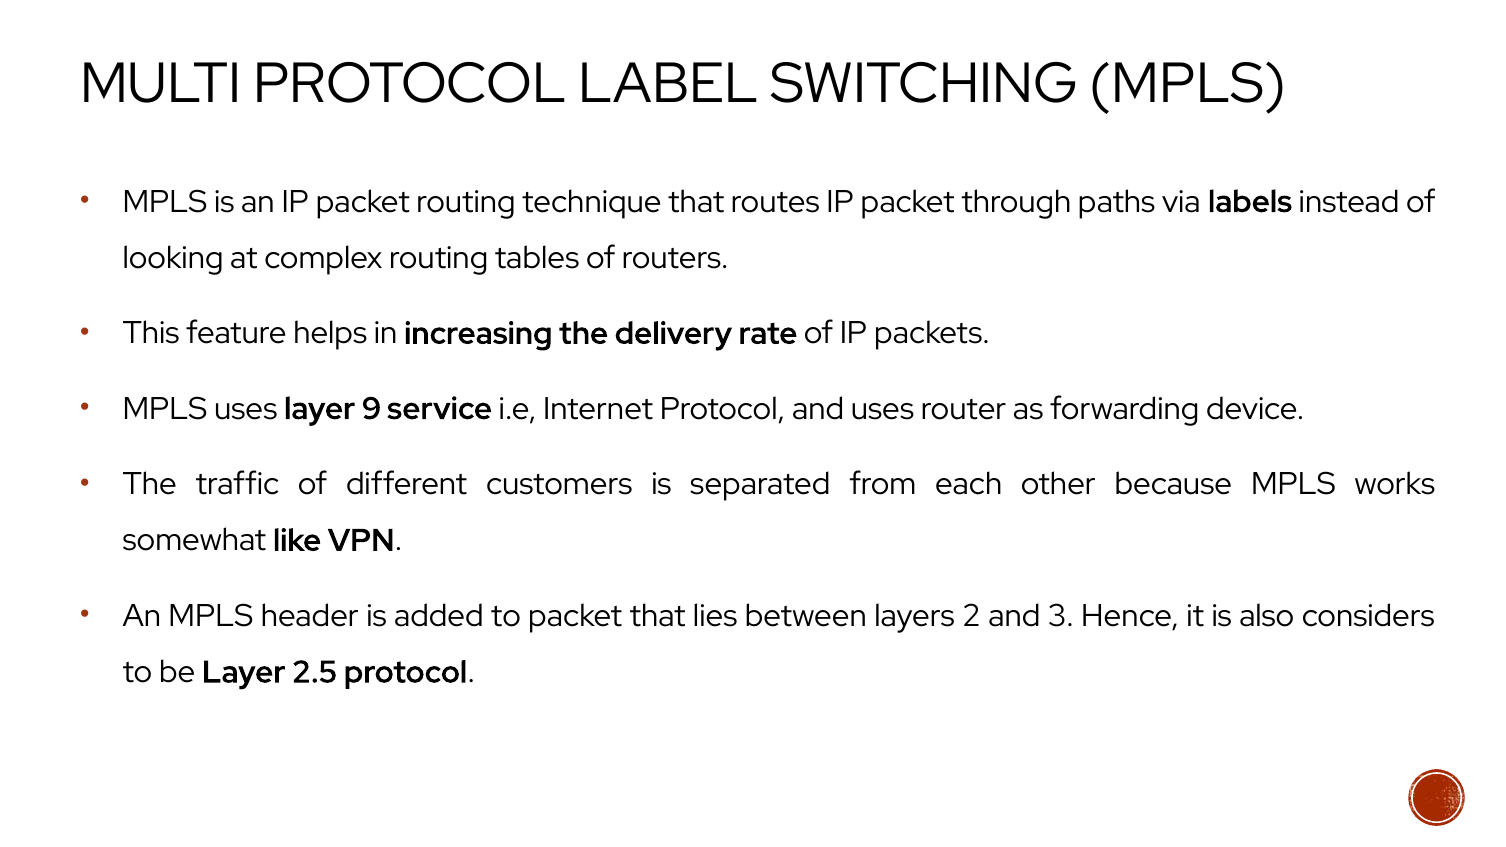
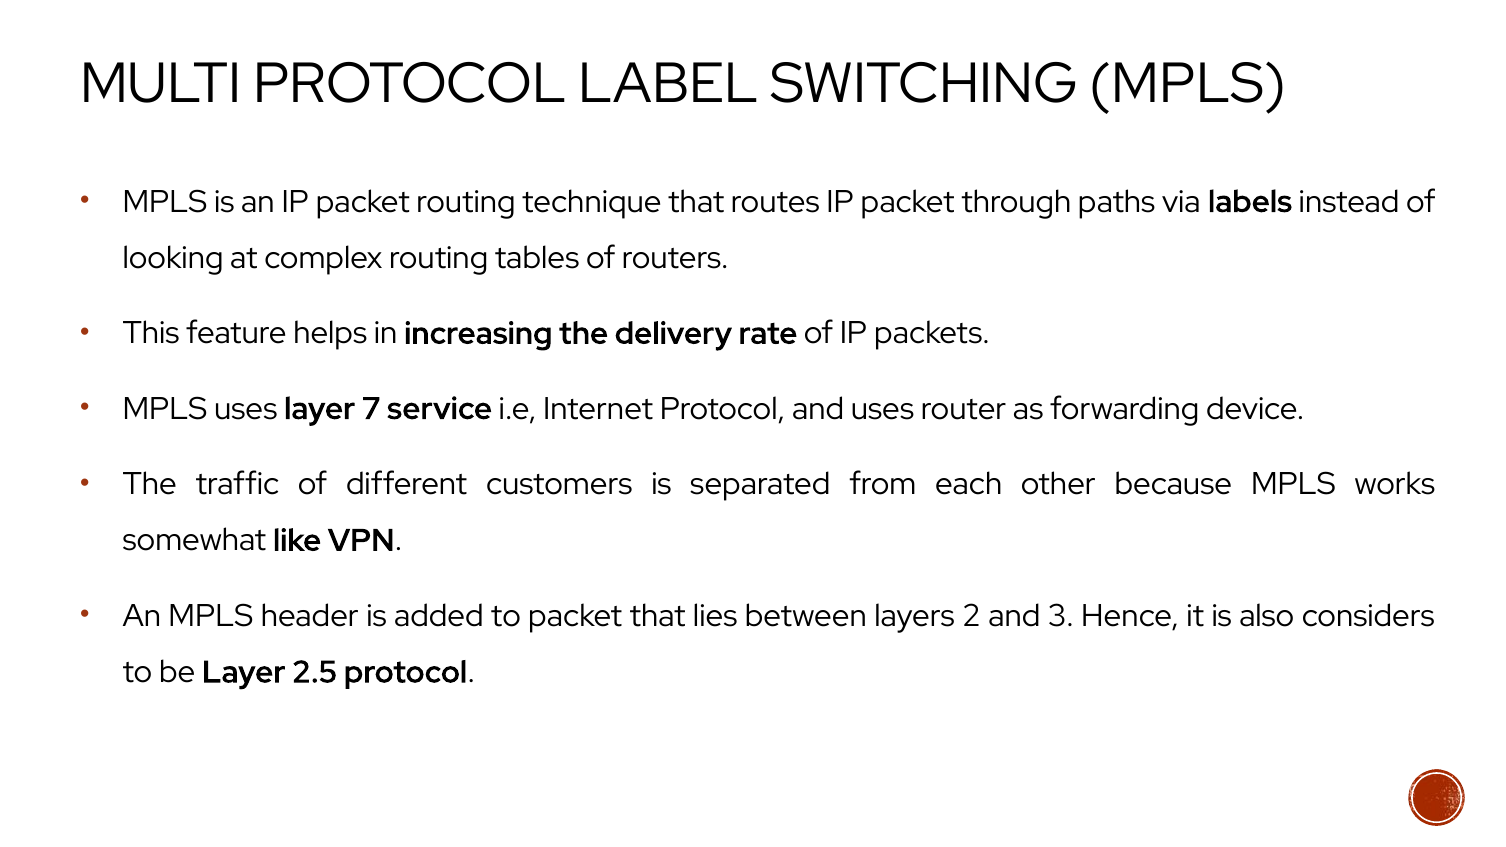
9: 9 -> 7
